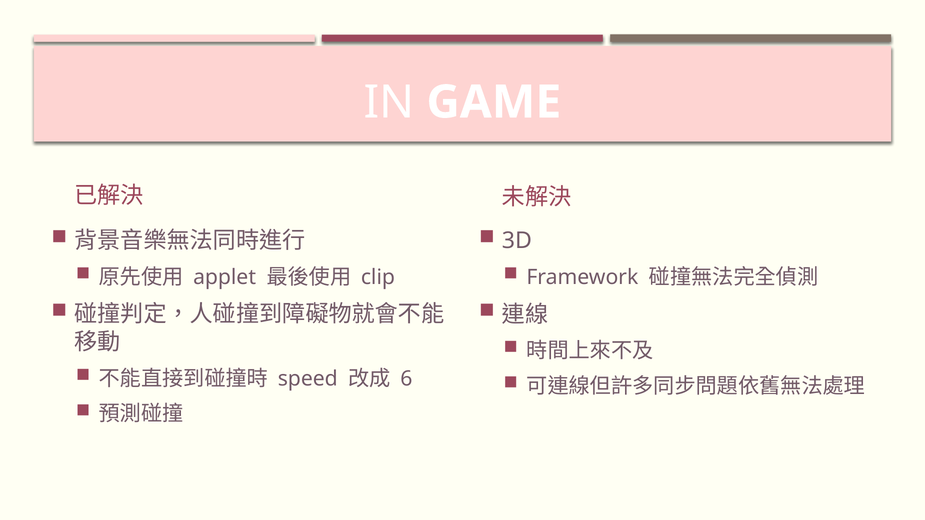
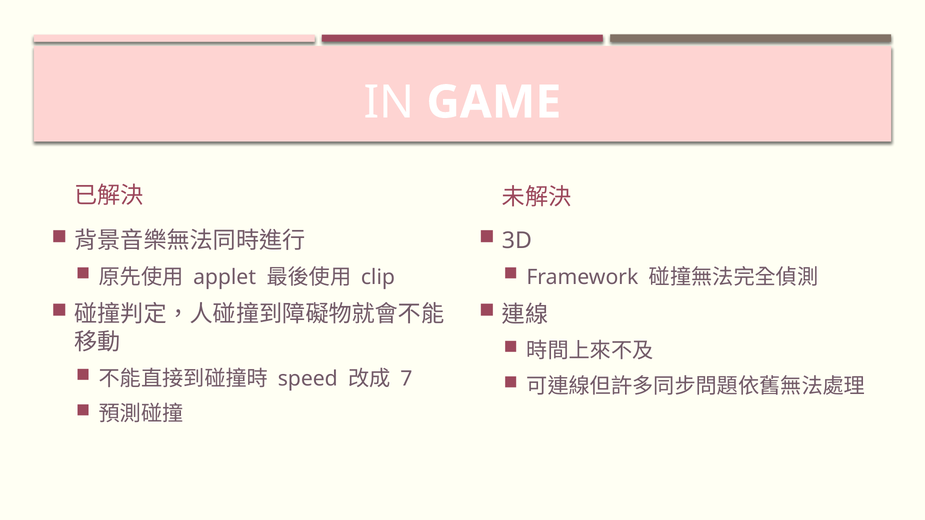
6: 6 -> 7
